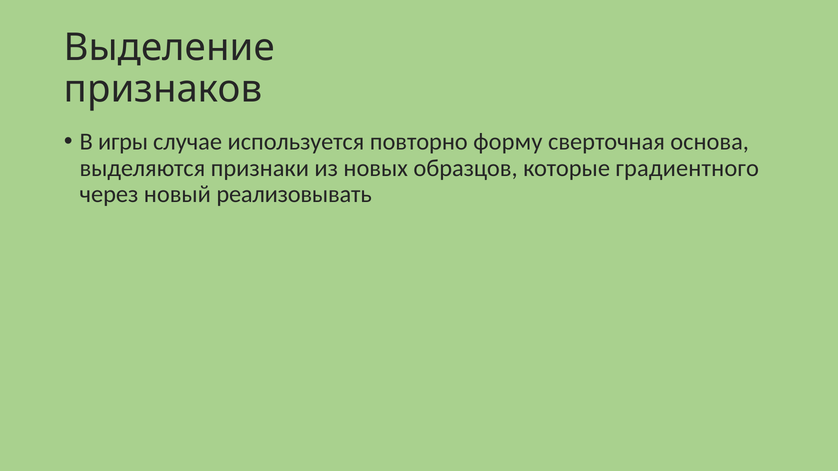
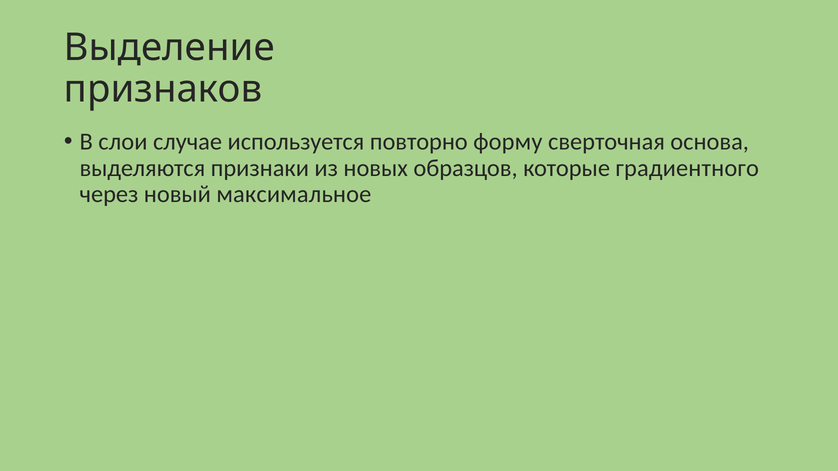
игры: игры -> слои
реализовывать: реализовывать -> максимальное
